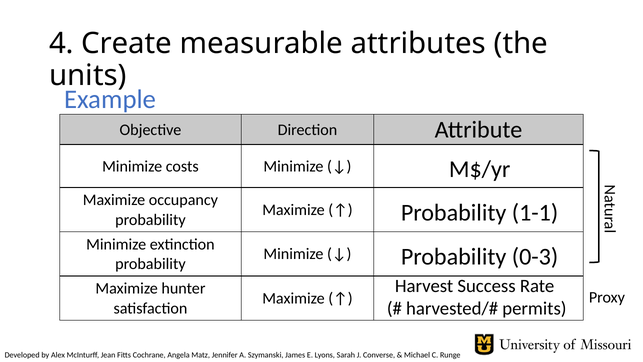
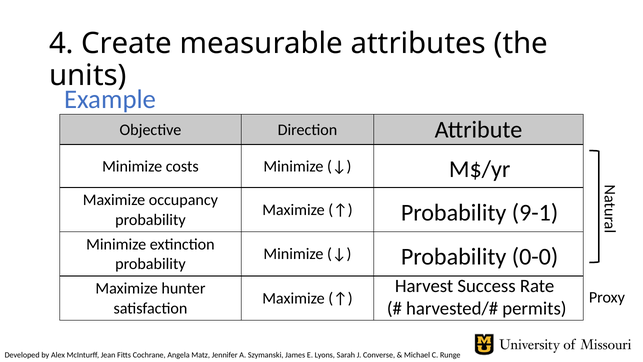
1-1: 1-1 -> 9-1
0-3: 0-3 -> 0-0
